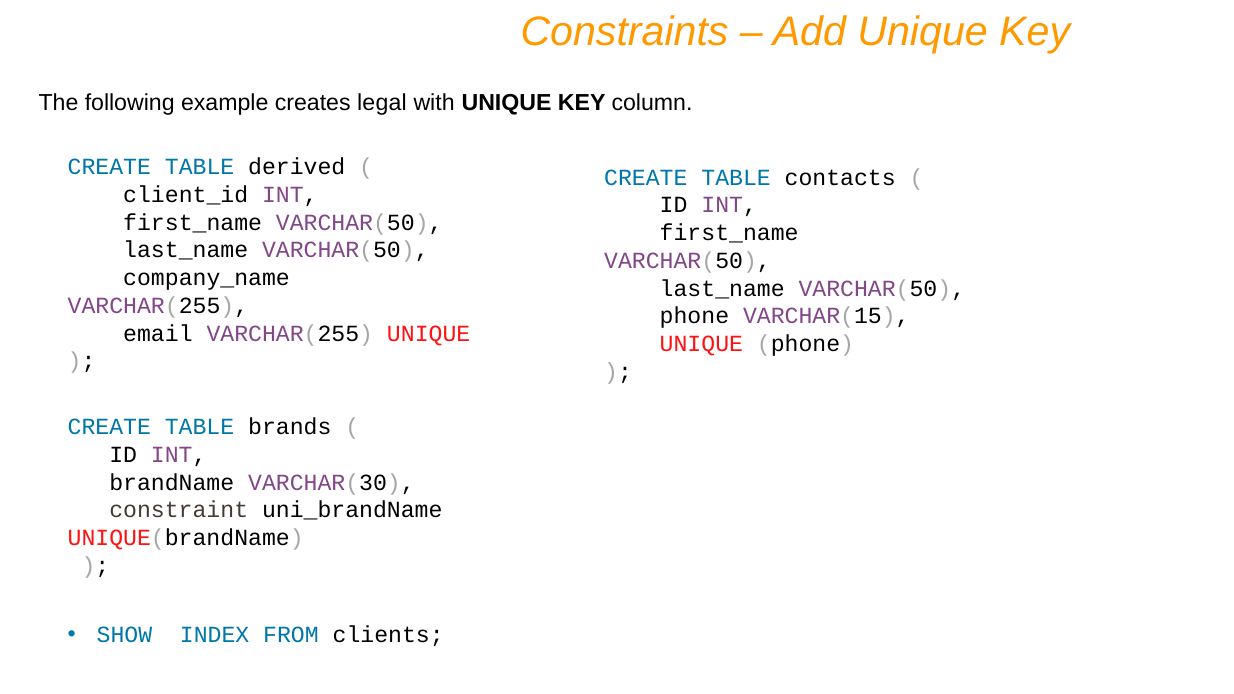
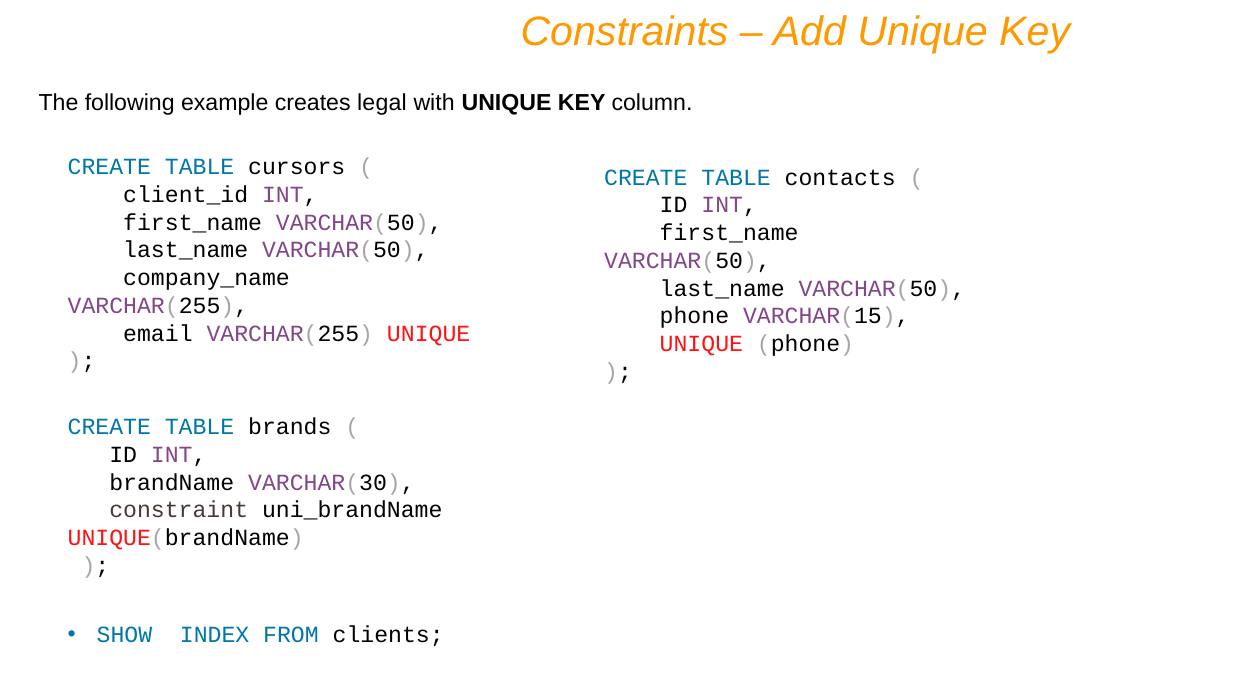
derived: derived -> cursors
